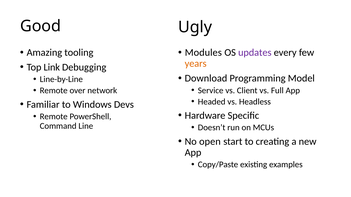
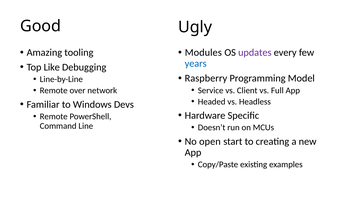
years colour: orange -> blue
Link: Link -> Like
Download: Download -> Raspberry
